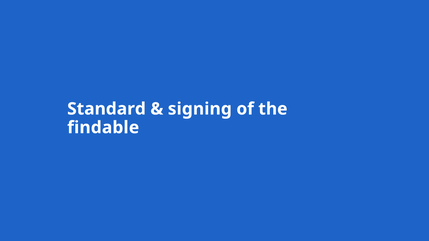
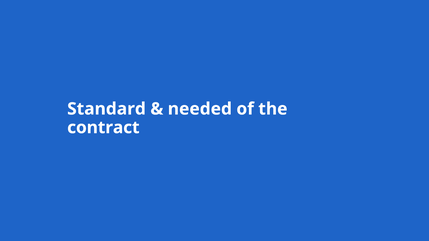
signing: signing -> needed
findable: findable -> contract
